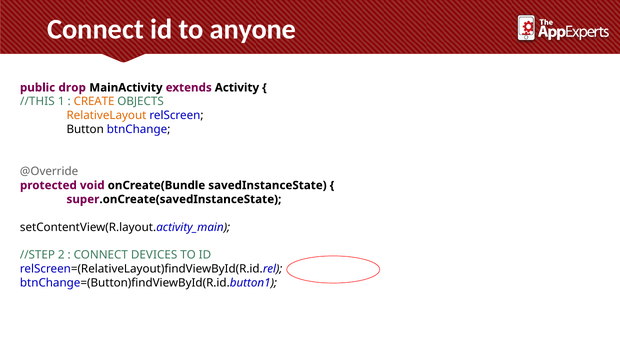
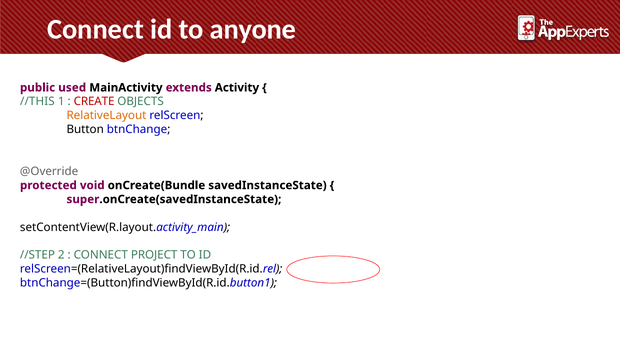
drop: drop -> used
CREATE colour: orange -> red
DEVICES: DEVICES -> PROJECT
